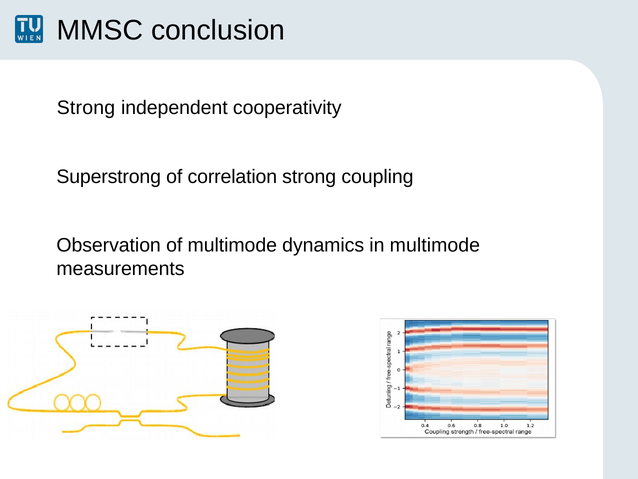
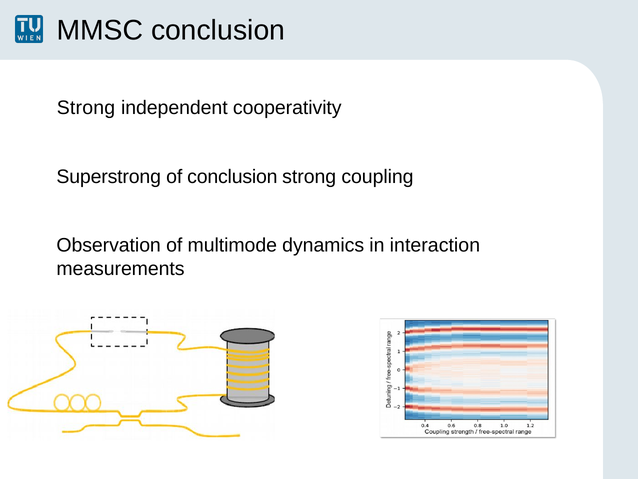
of correlation: correlation -> conclusion
in multimode: multimode -> interaction
